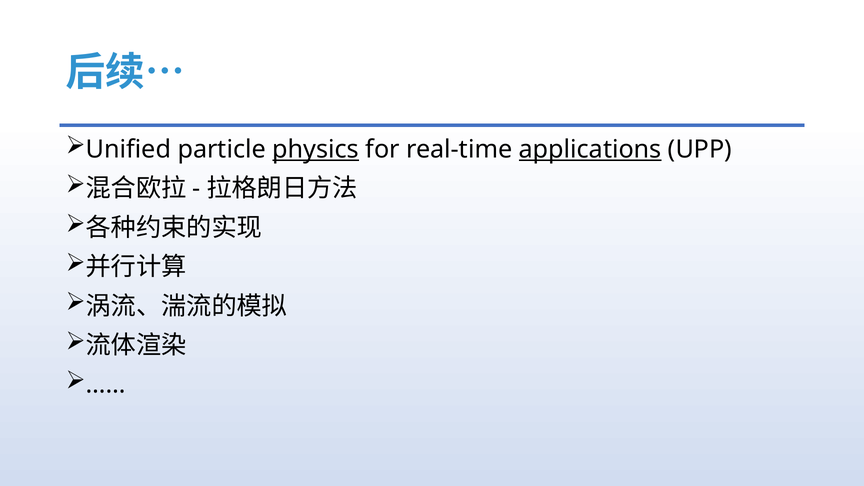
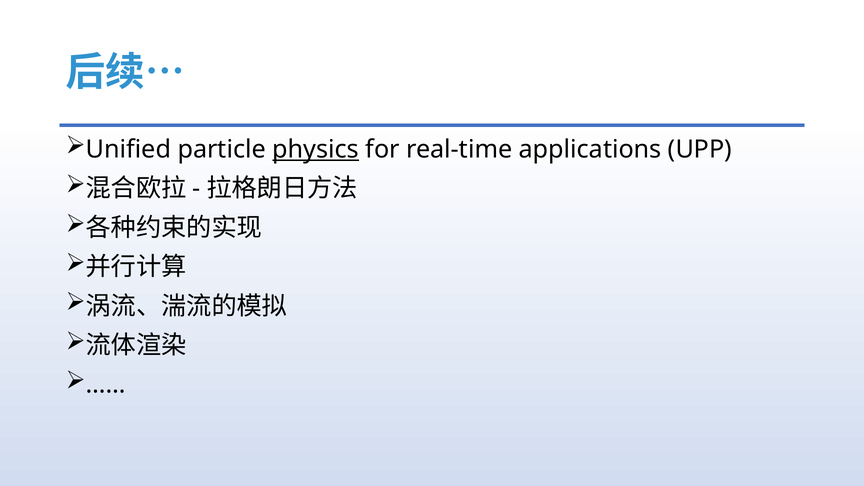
applications underline: present -> none
